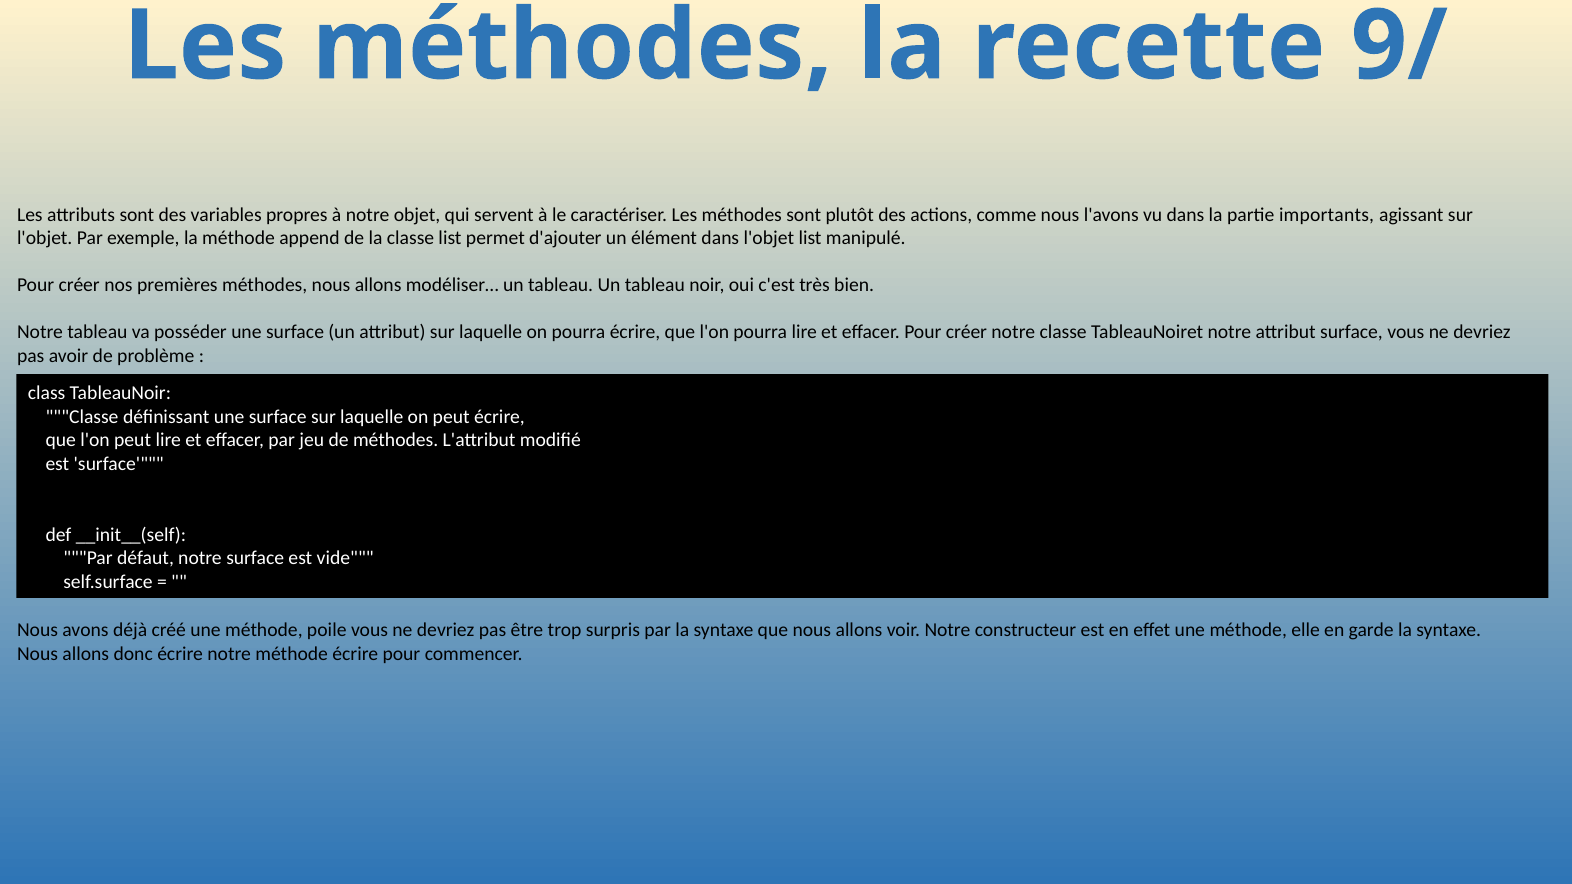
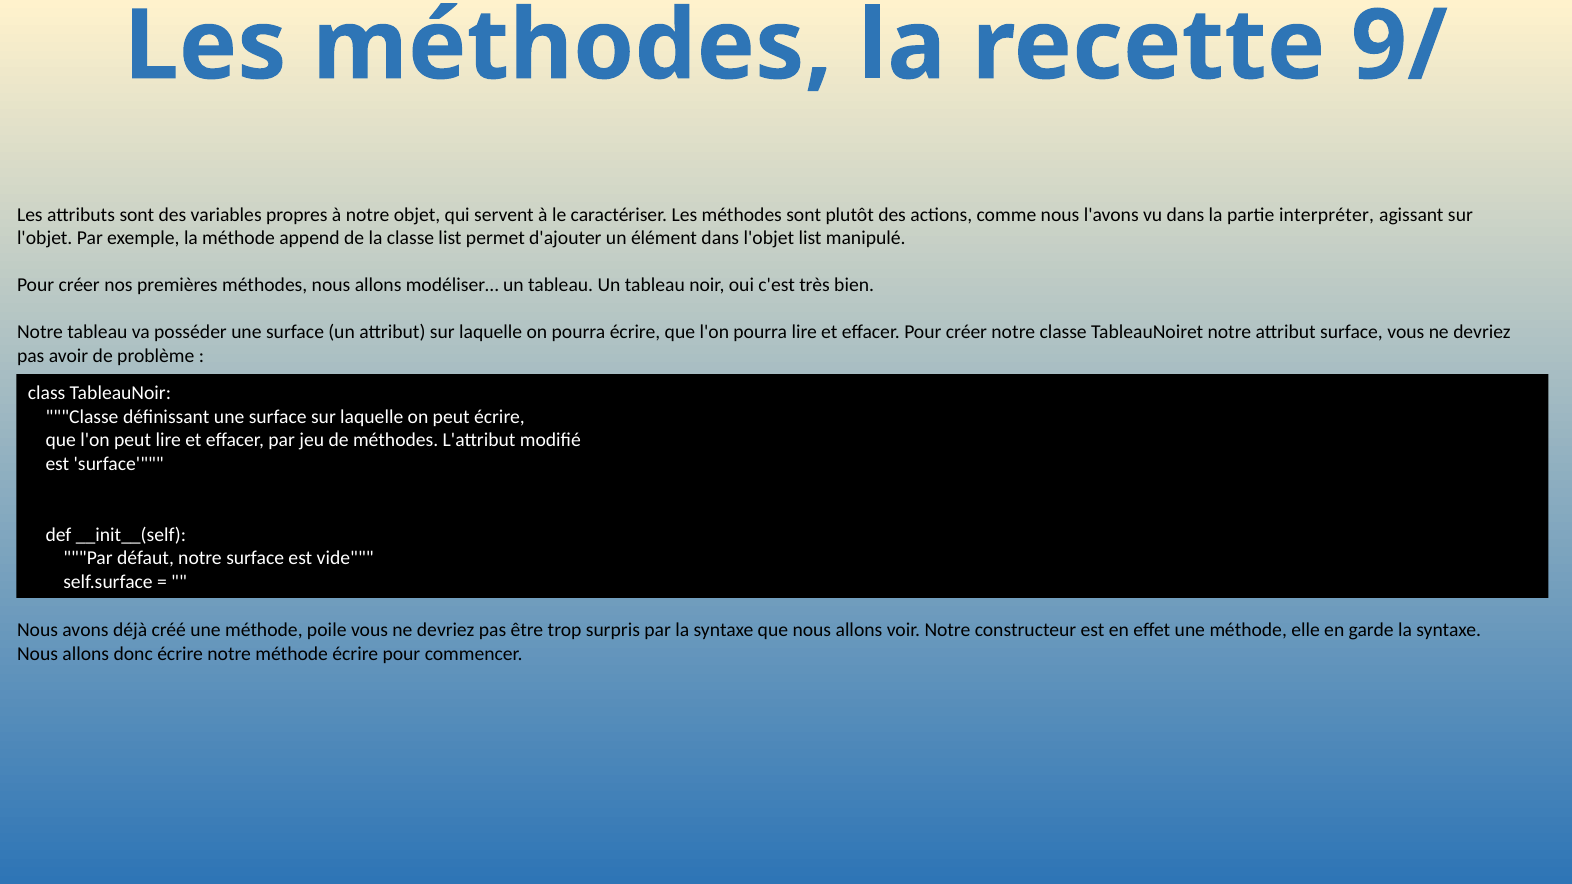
importants: importants -> interpréter
